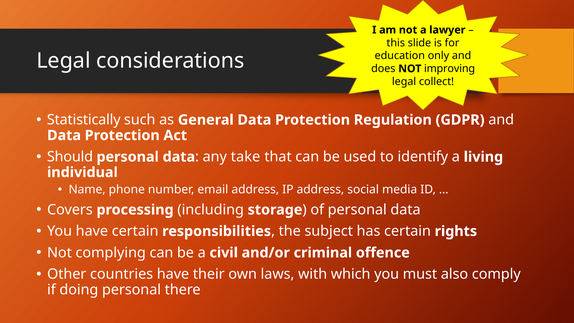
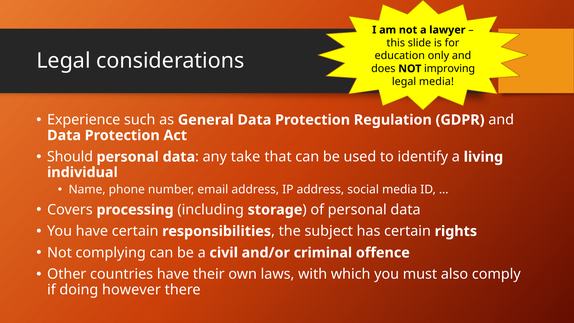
legal collect: collect -> media
Statistically: Statistically -> Experience
doing personal: personal -> however
